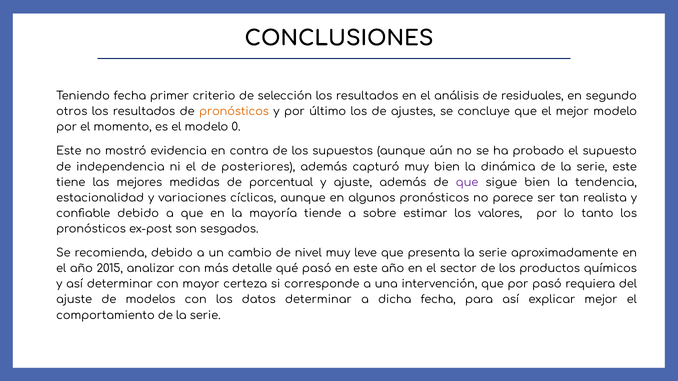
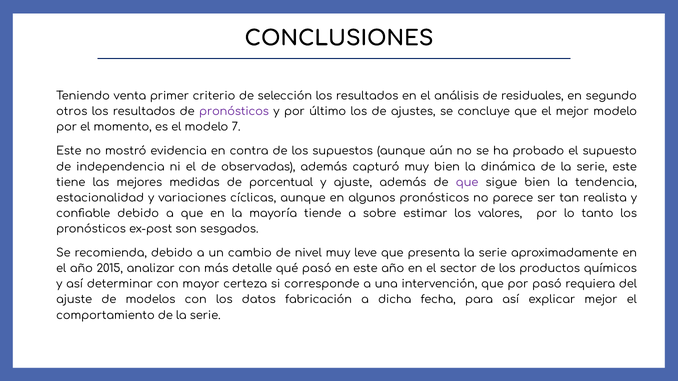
Teniendo fecha: fecha -> venta
pronósticos at (234, 112) colour: orange -> purple
0: 0 -> 7
posteriores: posteriores -> observadas
datos determinar: determinar -> fabricación
